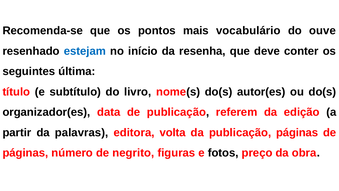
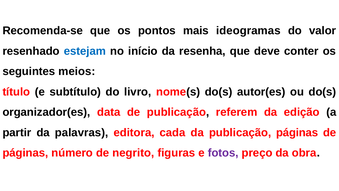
vocabulário: vocabulário -> ideogramas
ouve: ouve -> valor
última: última -> meios
volta: volta -> cada
fotos colour: black -> purple
